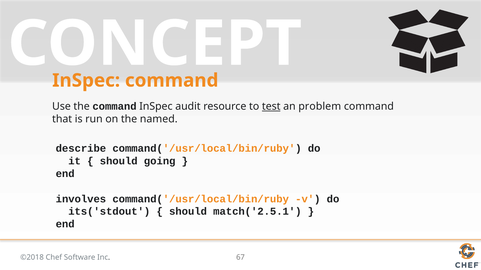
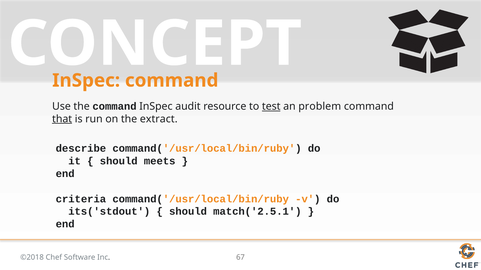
that underline: none -> present
named: named -> extract
going: going -> meets
involves: involves -> criteria
